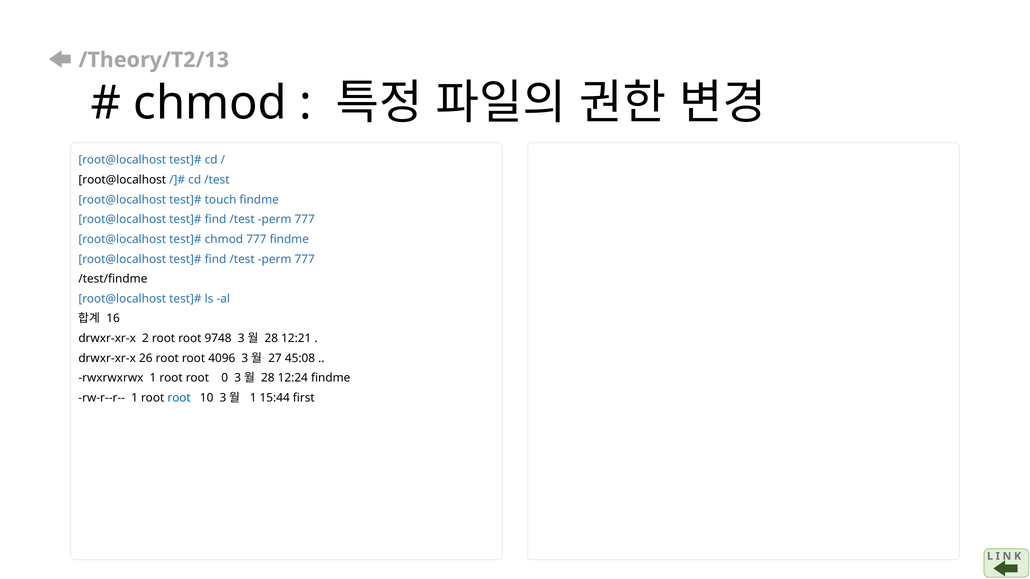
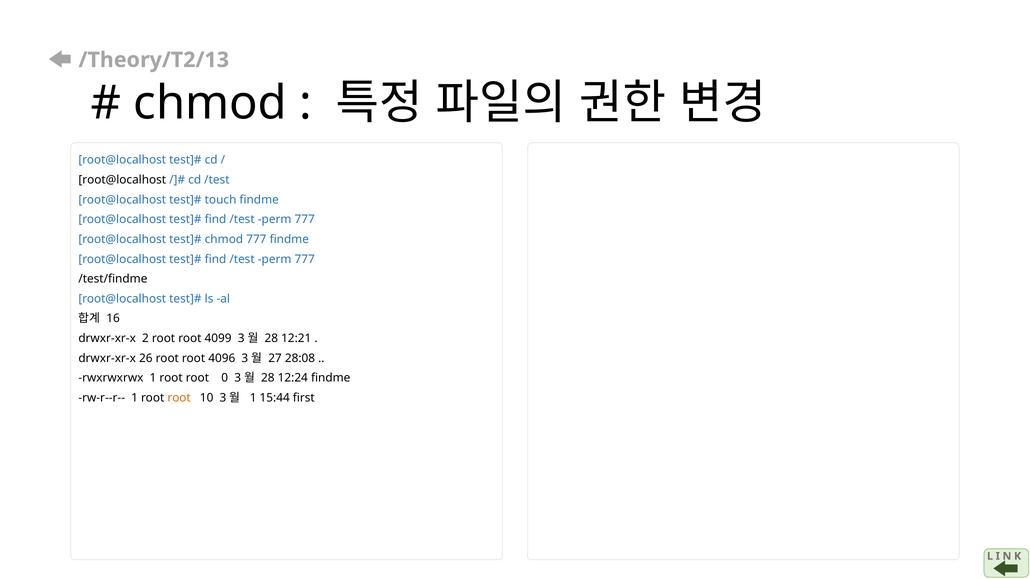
9748: 9748 -> 4099
45:08: 45:08 -> 28:08
root at (179, 398) colour: blue -> orange
